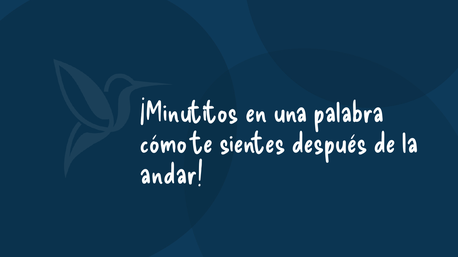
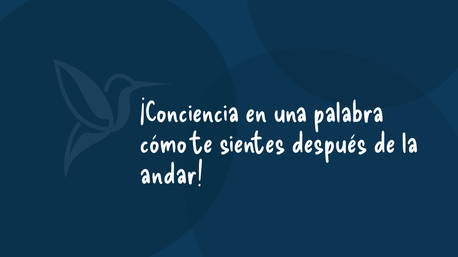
¡Minutitos: ¡Minutitos -> ¡Conciencia
